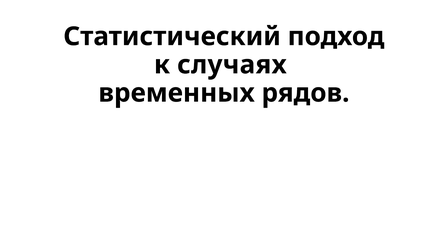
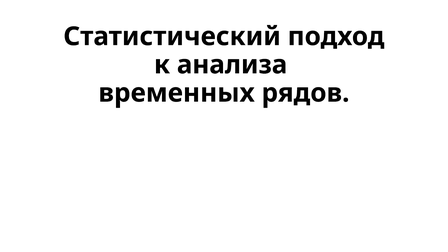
случаях: случаях -> анализа
